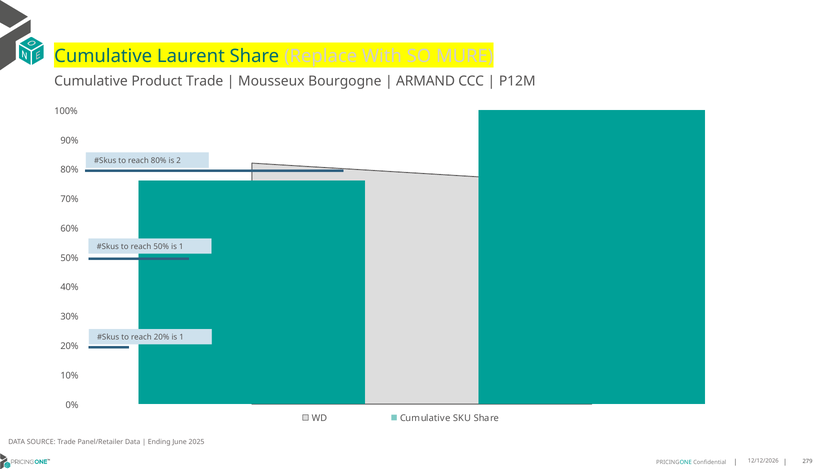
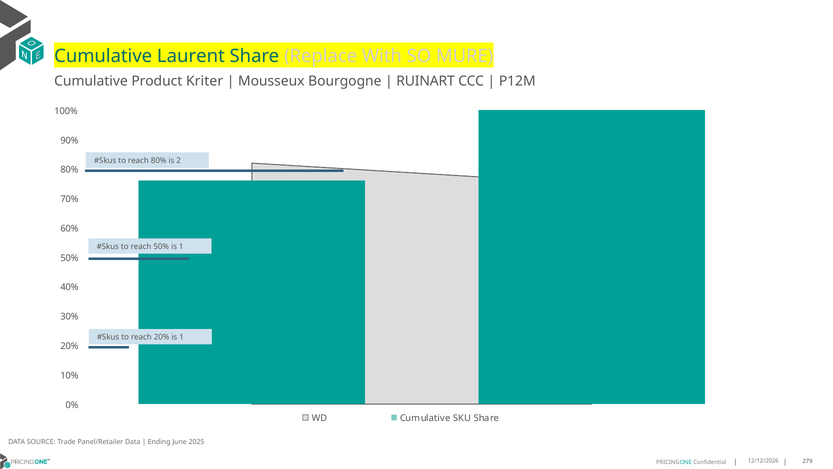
Product Trade: Trade -> Kriter
ARMAND: ARMAND -> RUINART
